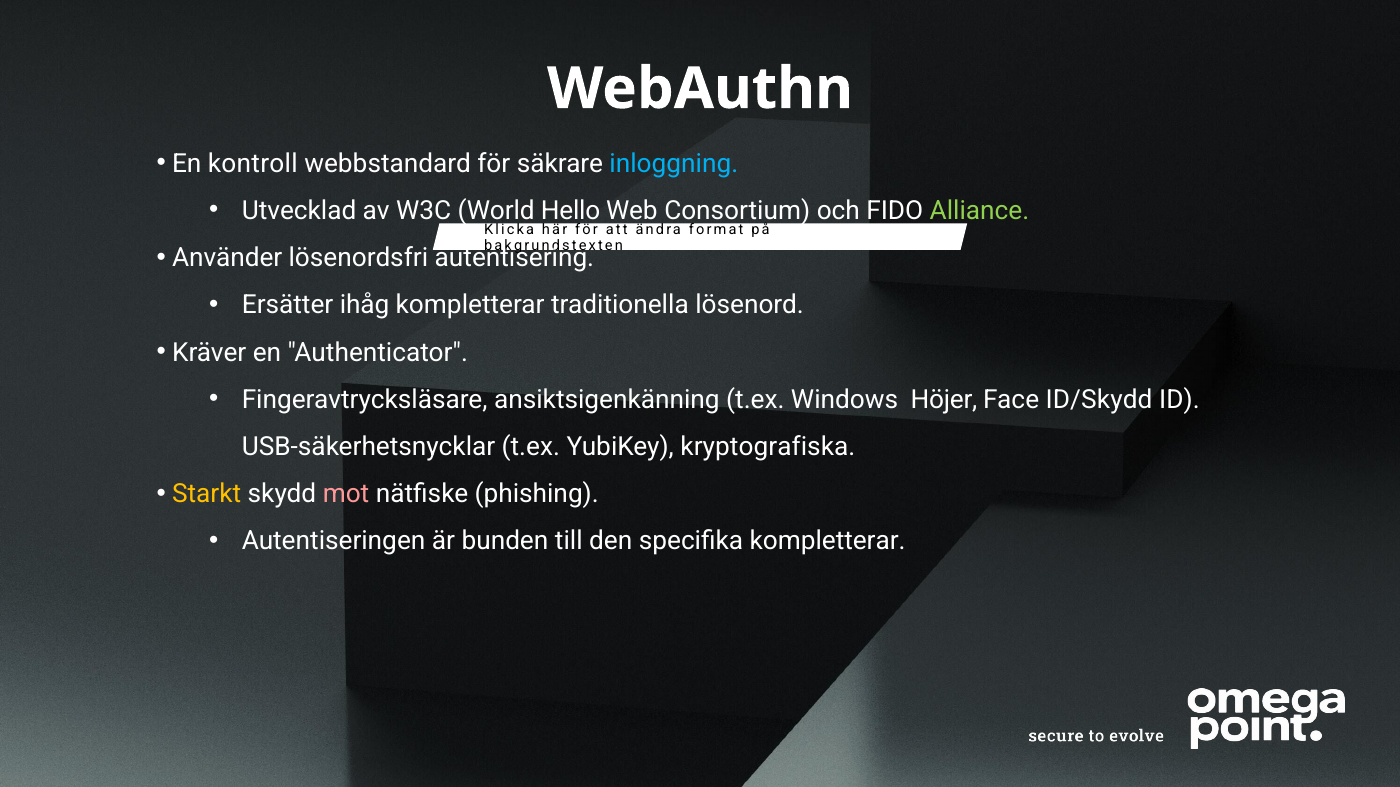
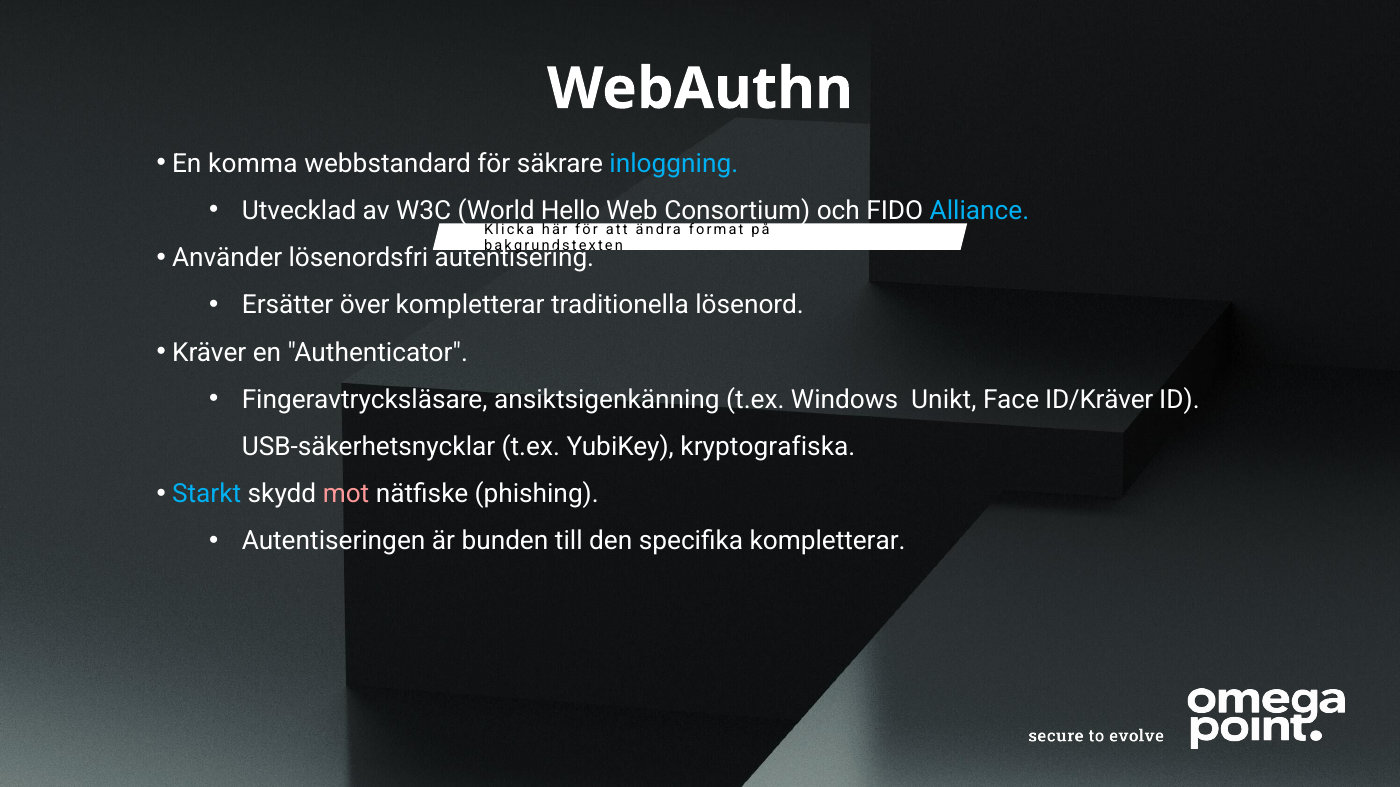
kontroll: kontroll -> komma
Alliance colour: light green -> light blue
ihåg: ihåg -> över
Höjer: Höjer -> Unikt
ID/Skydd: ID/Skydd -> ID/Kräver
Starkt colour: yellow -> light blue
